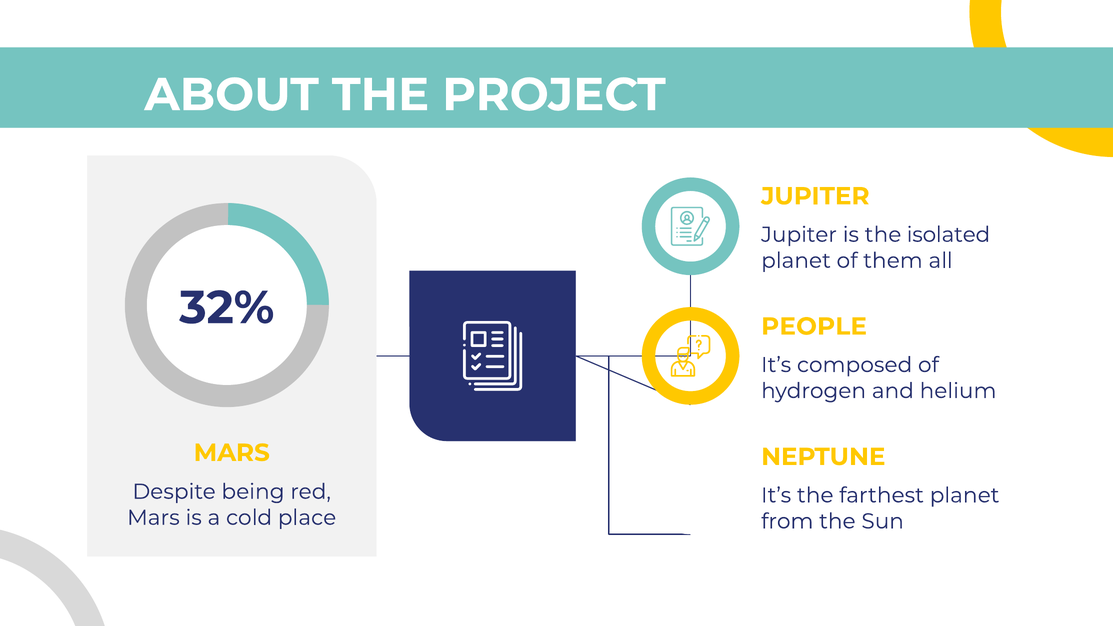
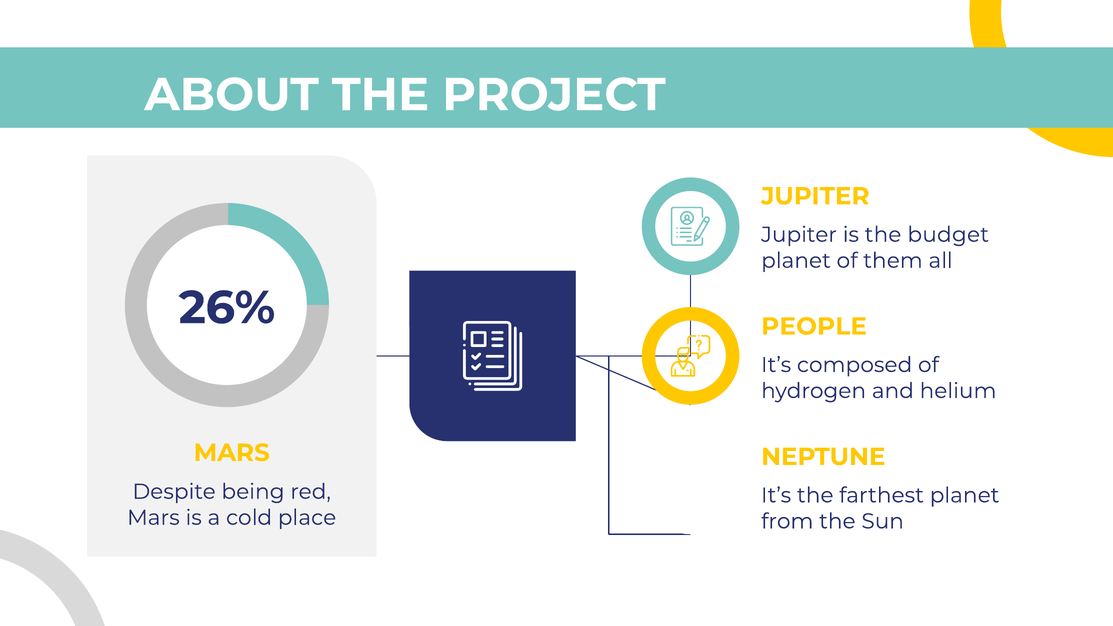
isolated: isolated -> budget
32%: 32% -> 26%
